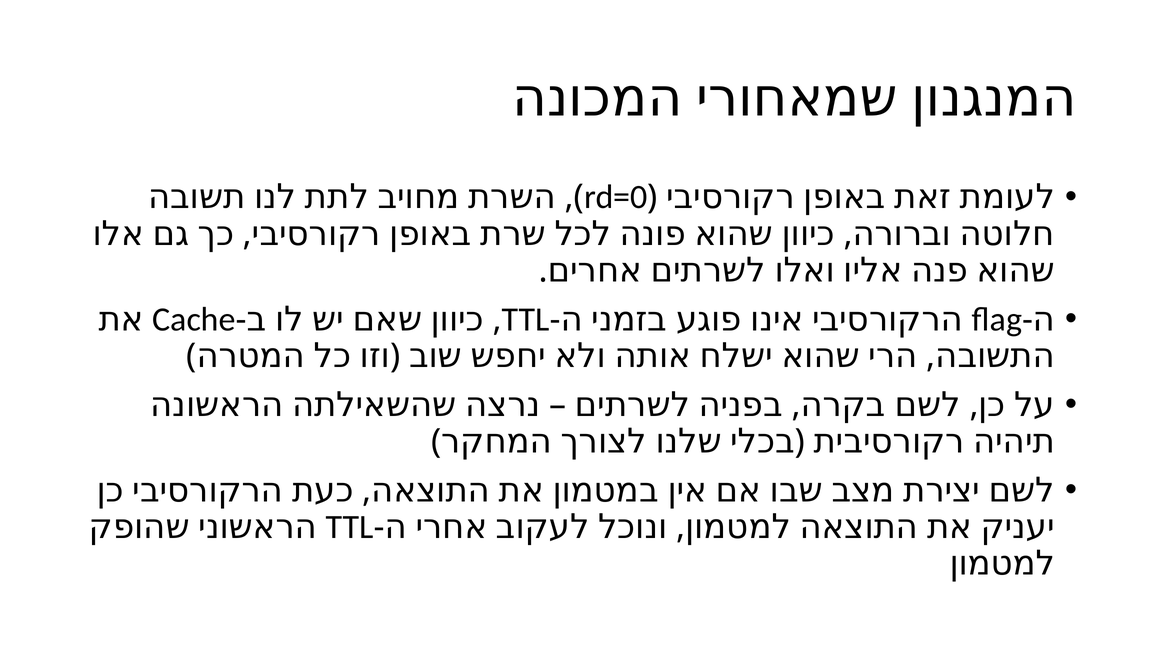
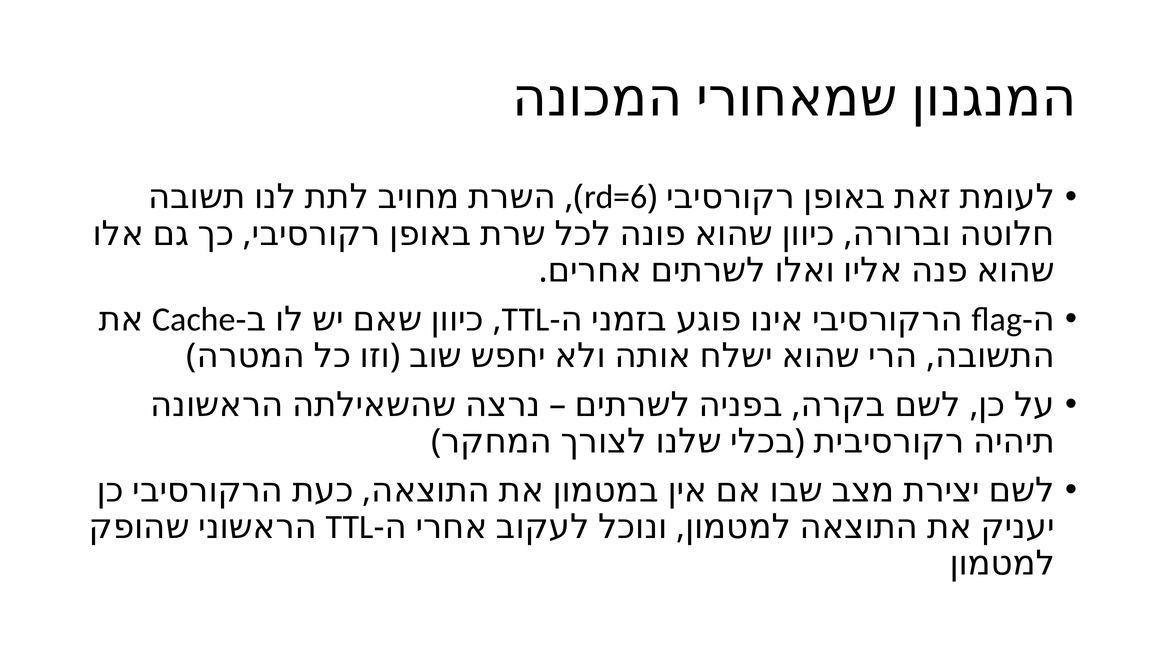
rd=0: rd=0 -> rd=6
